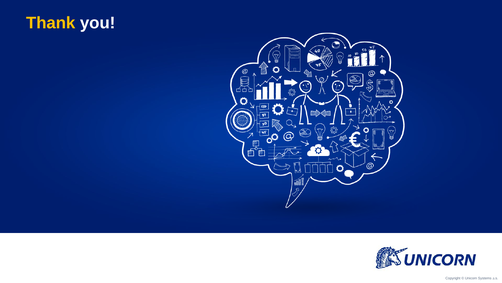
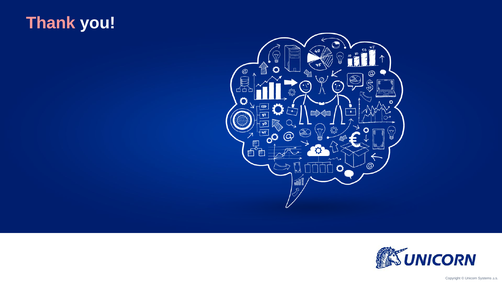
Thank colour: yellow -> pink
